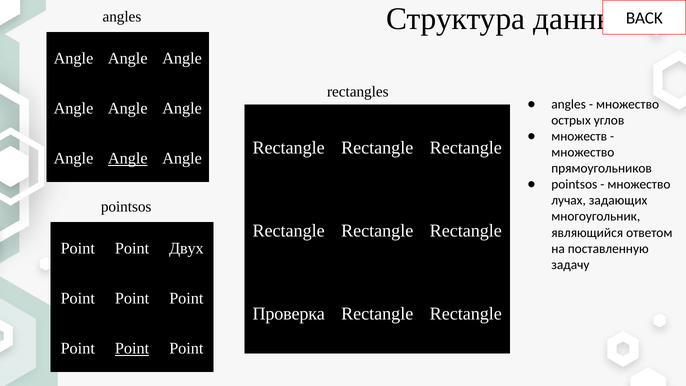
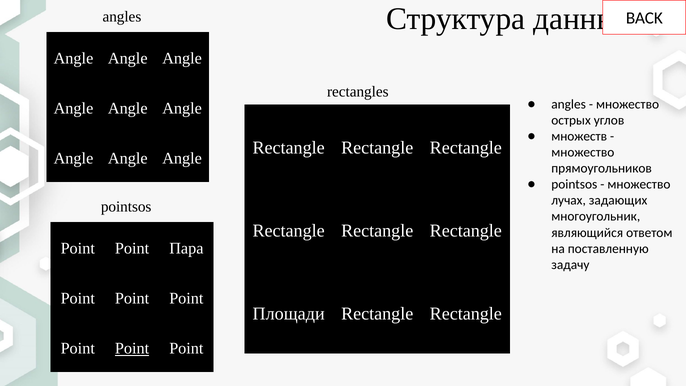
Angle at (128, 158) underline: present -> none
Двух: Двух -> Пара
Проверка: Проверка -> Площади
